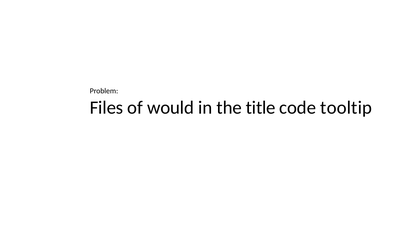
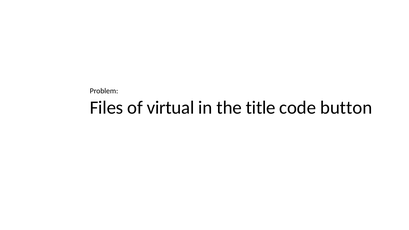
would: would -> virtual
tooltip: tooltip -> button
